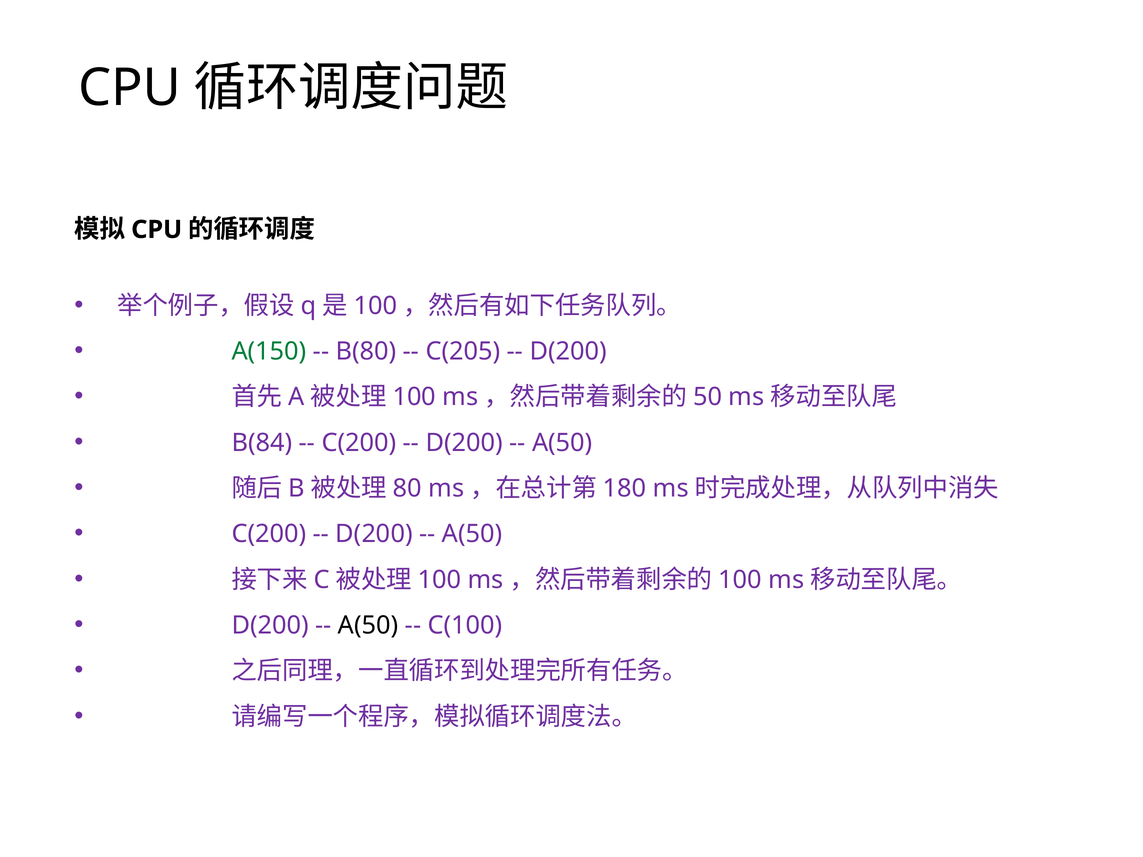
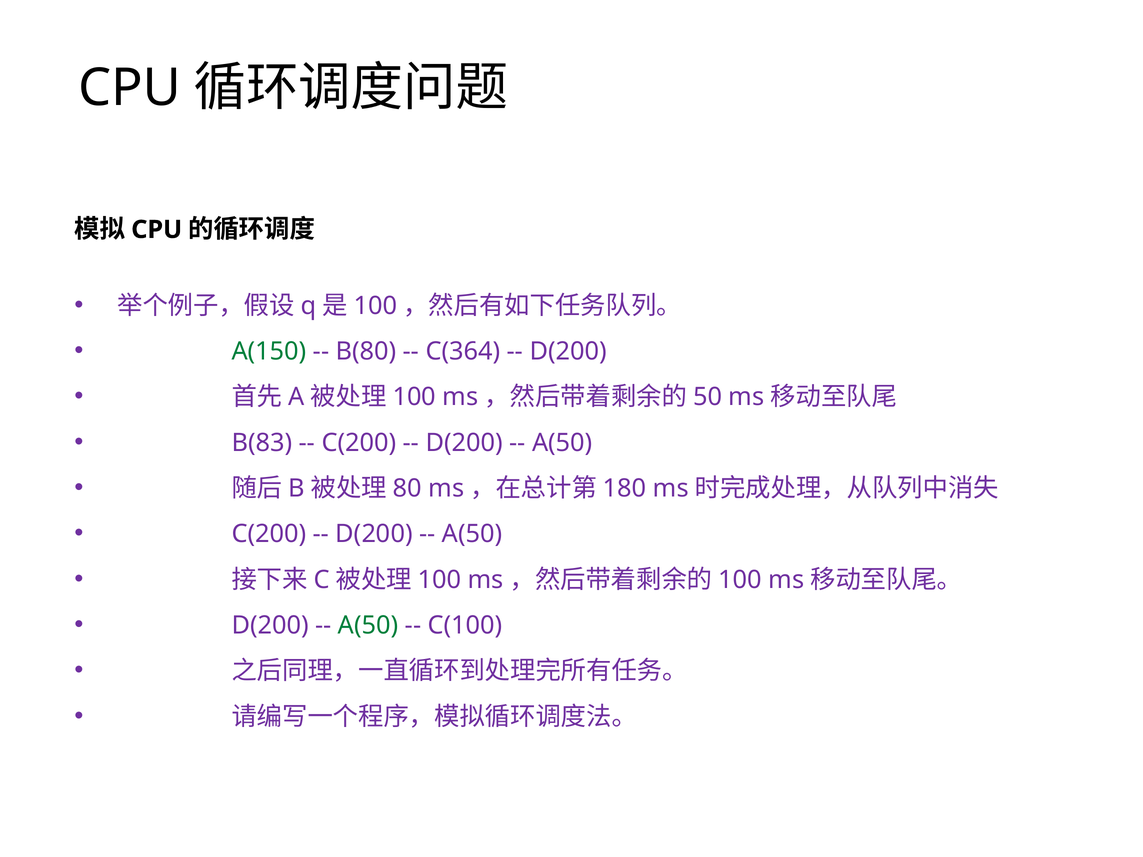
C(205: C(205 -> C(364
B(84: B(84 -> B(83
A(50 at (368, 626) colour: black -> green
